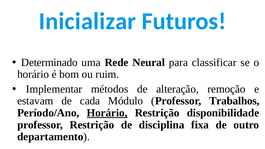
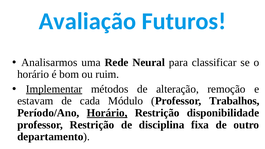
Inicializar: Inicializar -> Avaliação
Determinado: Determinado -> Analisarmos
Implementar underline: none -> present
